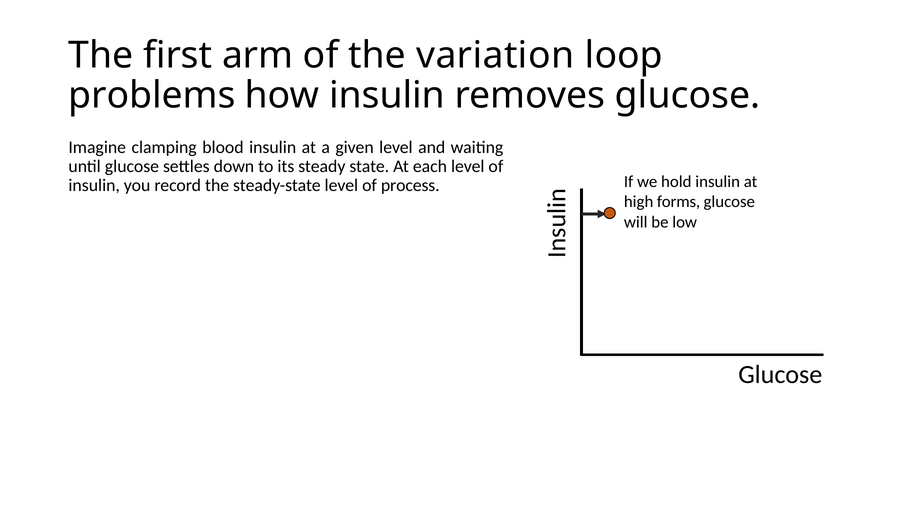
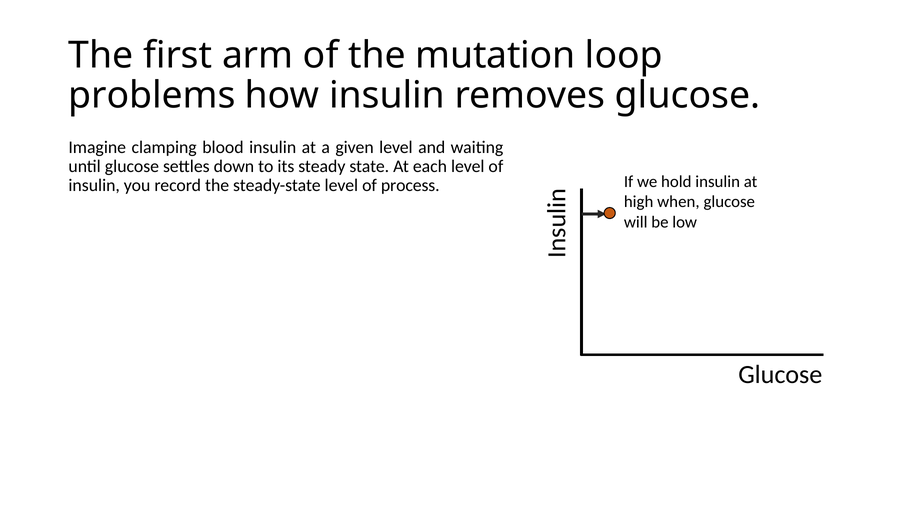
variation: variation -> mutation
forms: forms -> when
